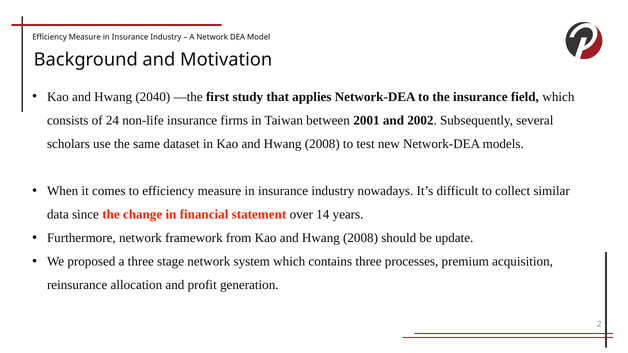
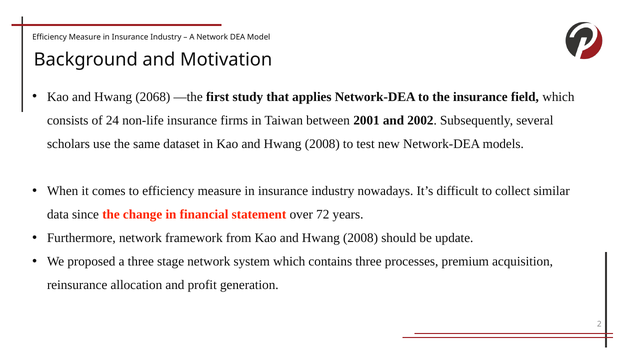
2040: 2040 -> 2068
14: 14 -> 72
